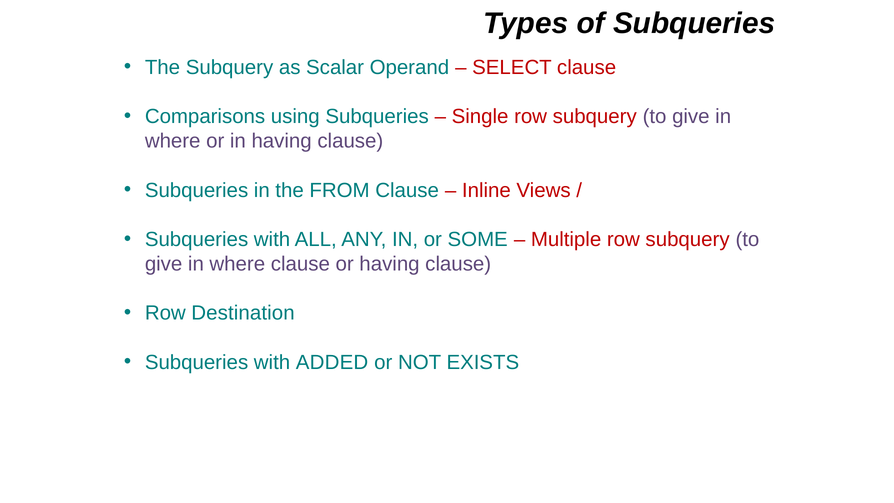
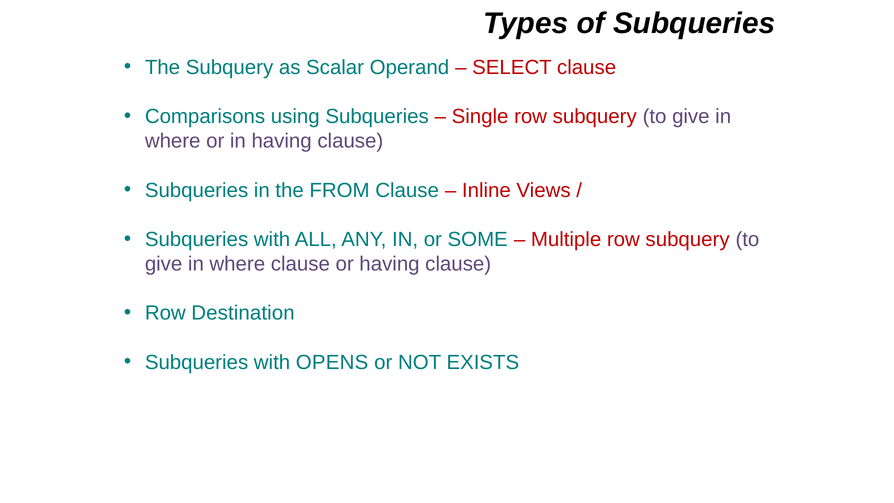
ADDED: ADDED -> OPENS
